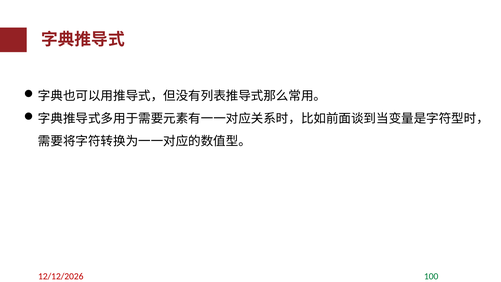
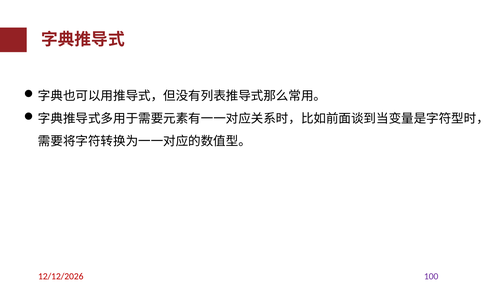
100 colour: green -> purple
